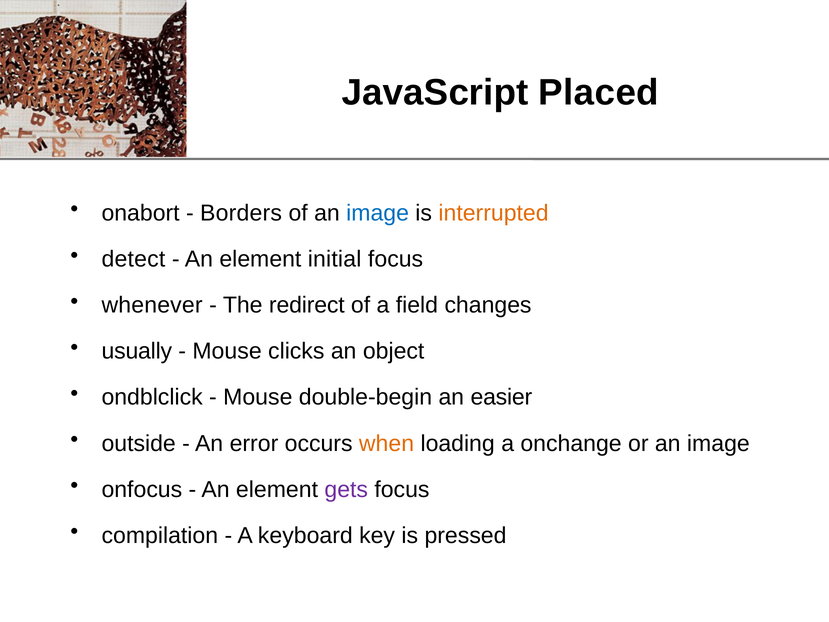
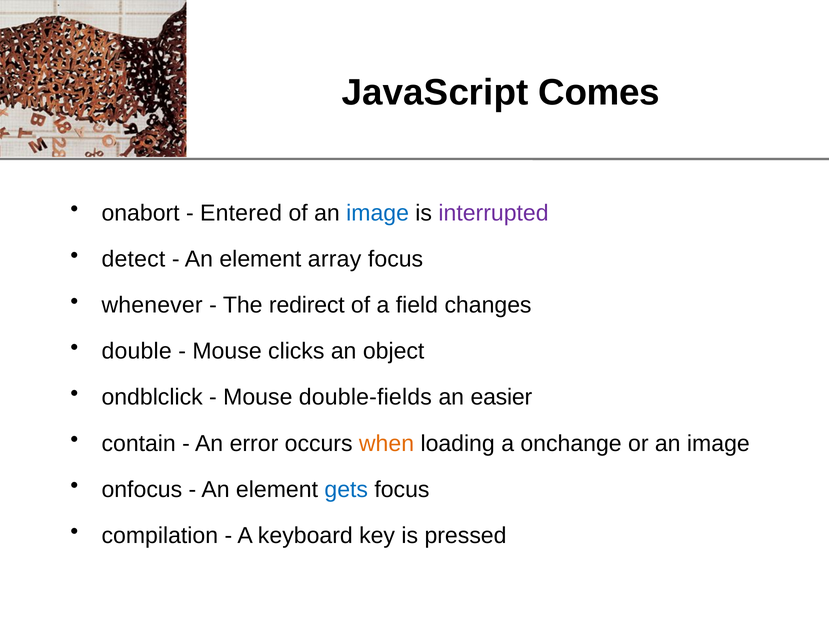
Placed: Placed -> Comes
Borders: Borders -> Entered
interrupted colour: orange -> purple
initial: initial -> array
usually: usually -> double
double-begin: double-begin -> double-fields
outside: outside -> contain
gets colour: purple -> blue
